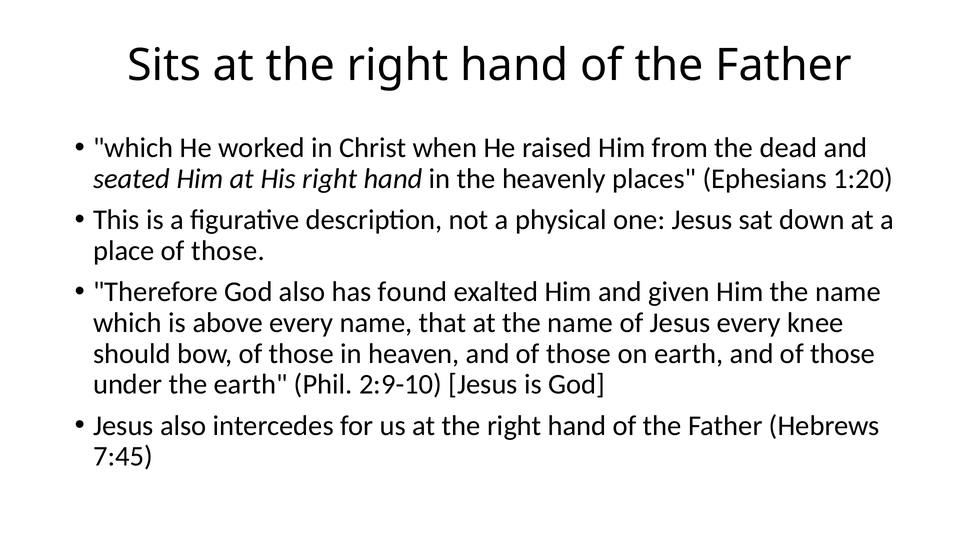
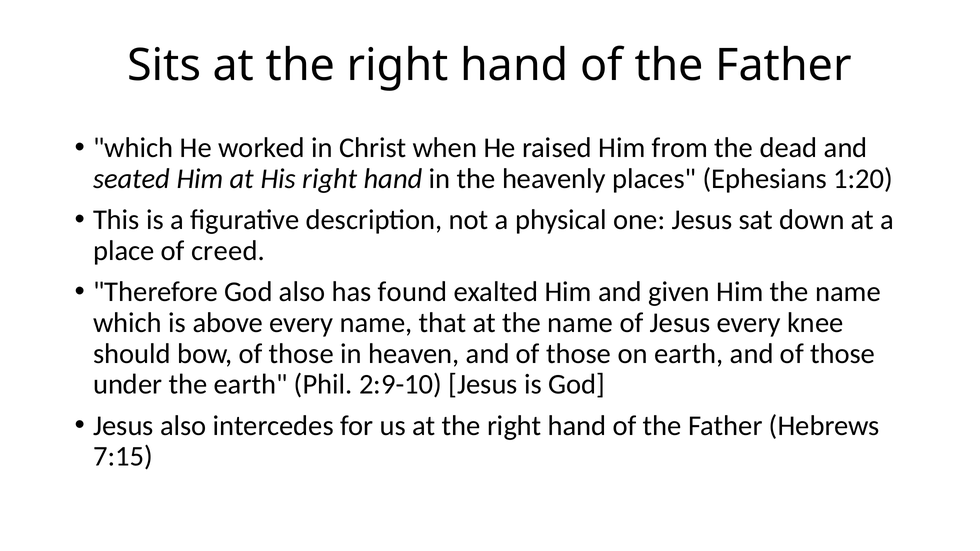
place of those: those -> creed
7:45: 7:45 -> 7:15
